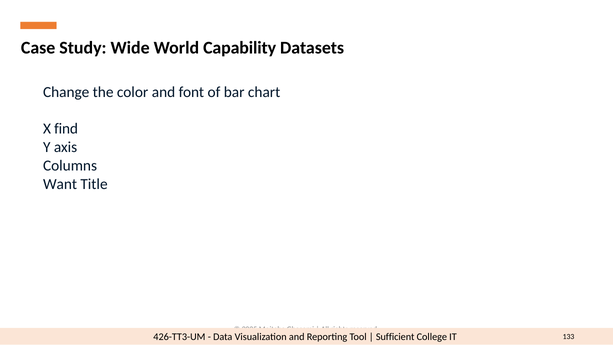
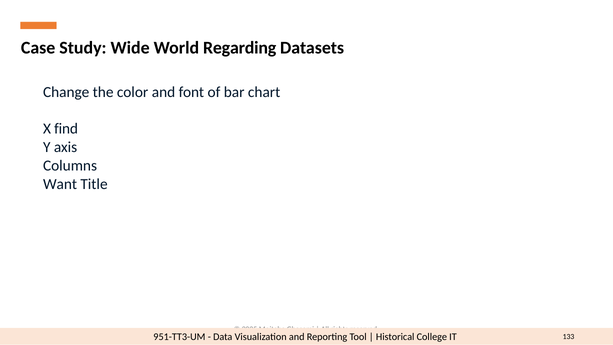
Capability: Capability -> Regarding
426-TT3-UM: 426-TT3-UM -> 951-TT3-UM
Sufficient: Sufficient -> Historical
